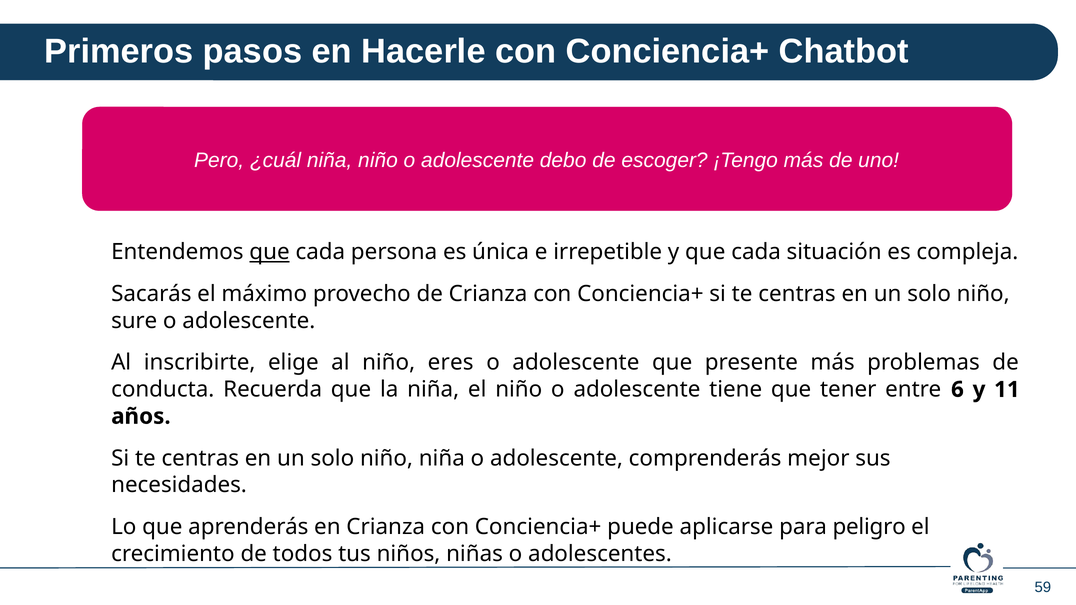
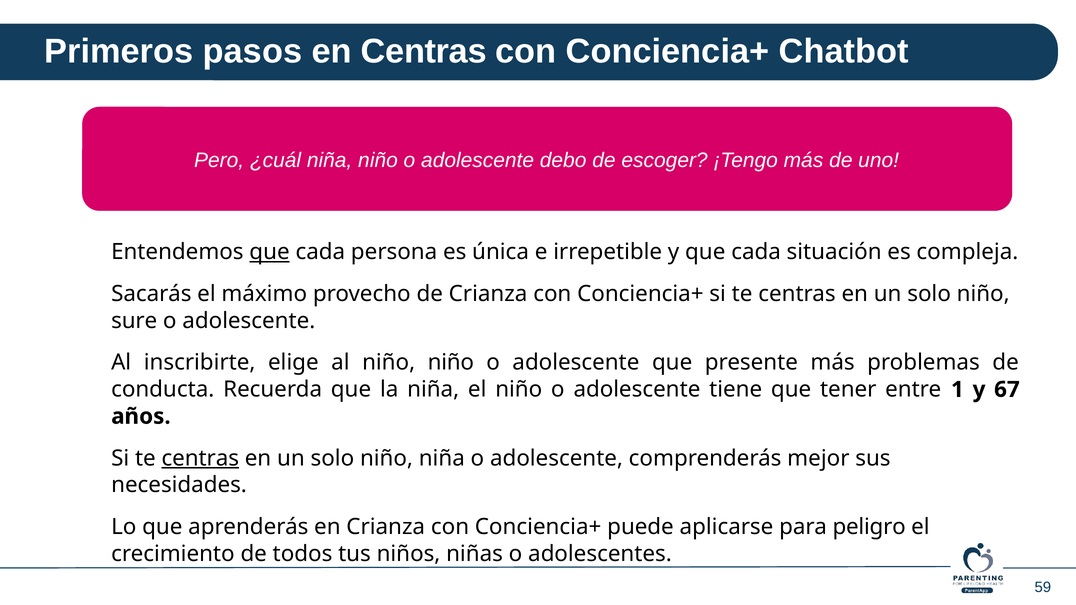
en Hacerle: Hacerle -> Centras
niño eres: eres -> niño
6: 6 -> 1
11: 11 -> 67
centras at (200, 458) underline: none -> present
